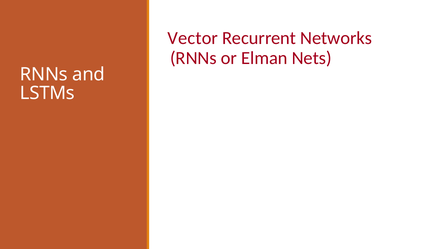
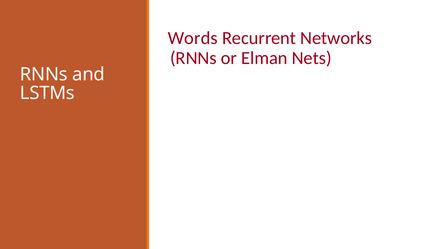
Vector: Vector -> Words
